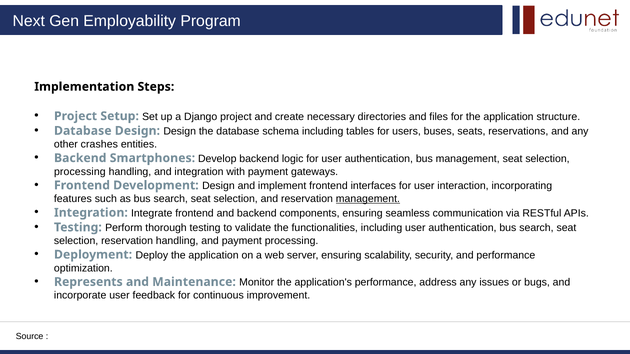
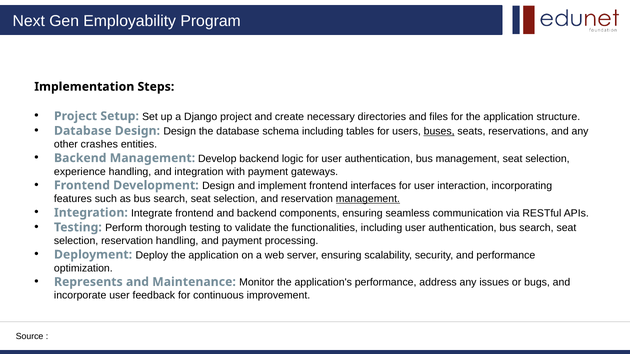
buses underline: none -> present
Backend Smartphones: Smartphones -> Management
processing at (80, 172): processing -> experience
